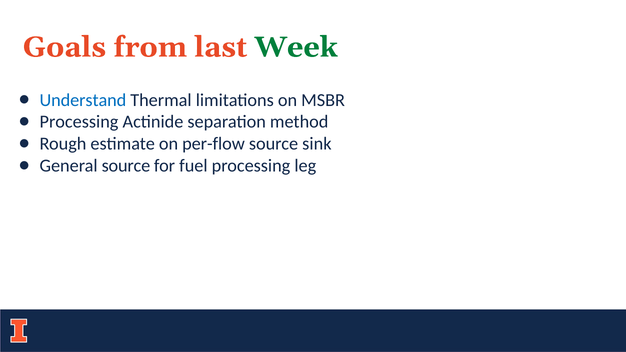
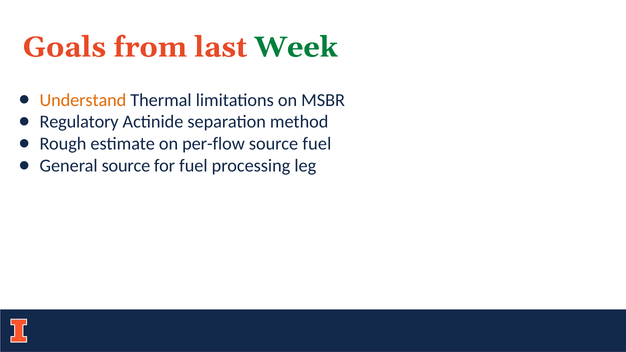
Understand colour: blue -> orange
Processing at (79, 122): Processing -> Regulatory
source sink: sink -> fuel
